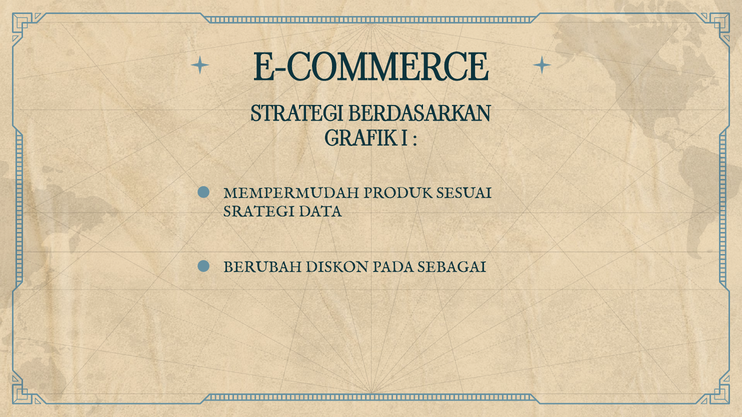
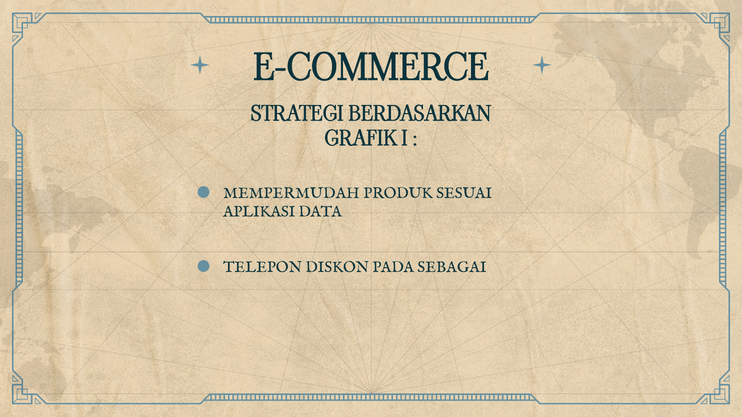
SRATEGI: SRATEGI -> APLIKASI
BERUBAH: BERUBAH -> TELEPON
